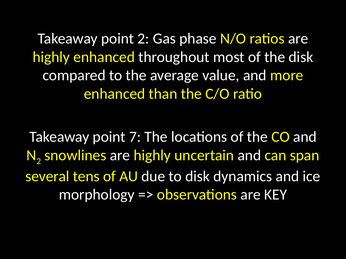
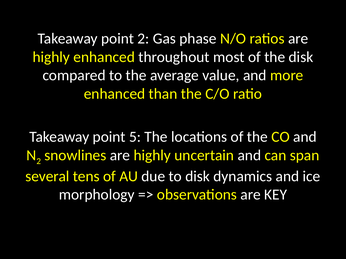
7: 7 -> 5
